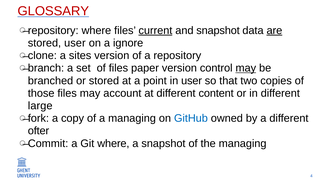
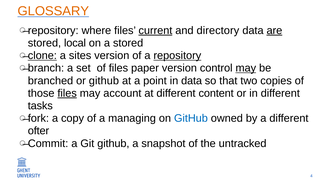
GLOSSARY colour: red -> orange
and snapshot: snapshot -> directory
stored user: user -> local
a ignore: ignore -> stored
clone underline: none -> present
repository at (177, 55) underline: none -> present
or stored: stored -> github
in user: user -> data
files at (67, 93) underline: none -> present
large: large -> tasks
Git where: where -> github
the managing: managing -> untracked
